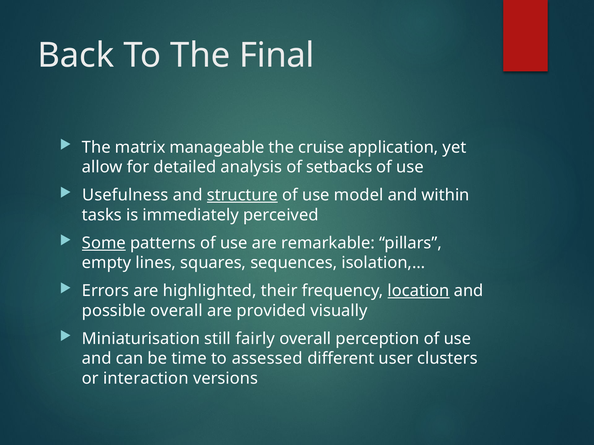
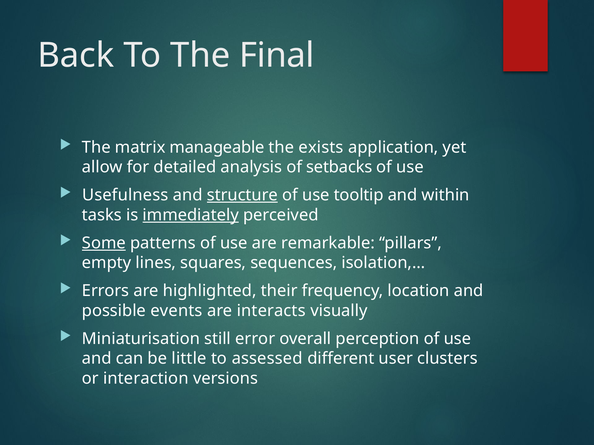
cruise: cruise -> exists
model: model -> tooltip
immediately underline: none -> present
location underline: present -> none
possible overall: overall -> events
provided: provided -> interacts
fairly: fairly -> error
time: time -> little
